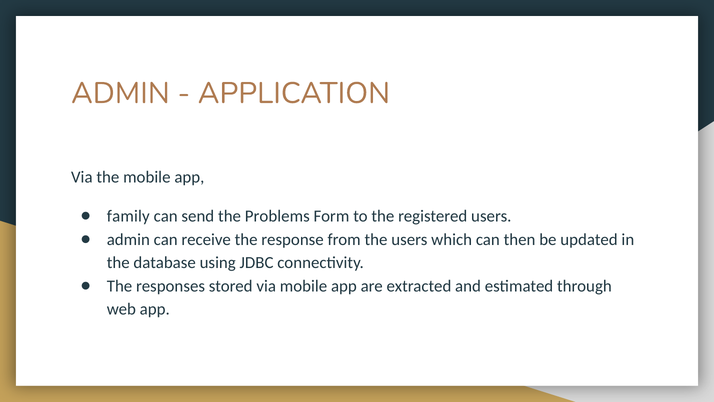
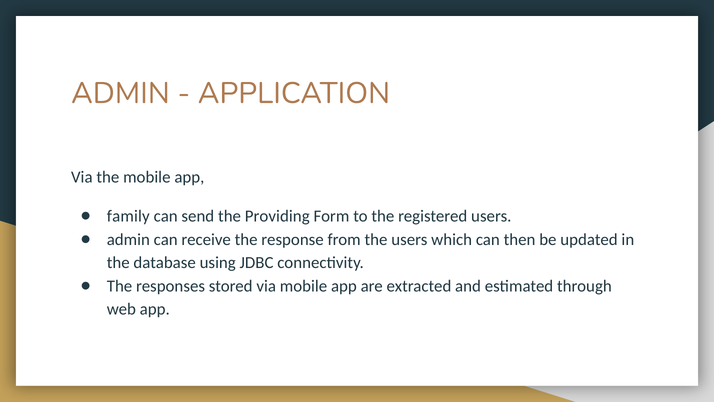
Problems: Problems -> Providing
